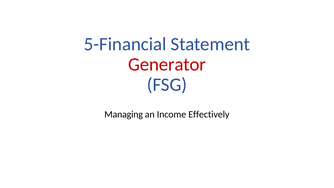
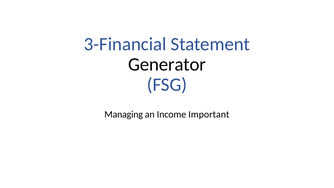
5-Financial: 5-Financial -> 3-Financial
Generator colour: red -> black
Effectively: Effectively -> Important
